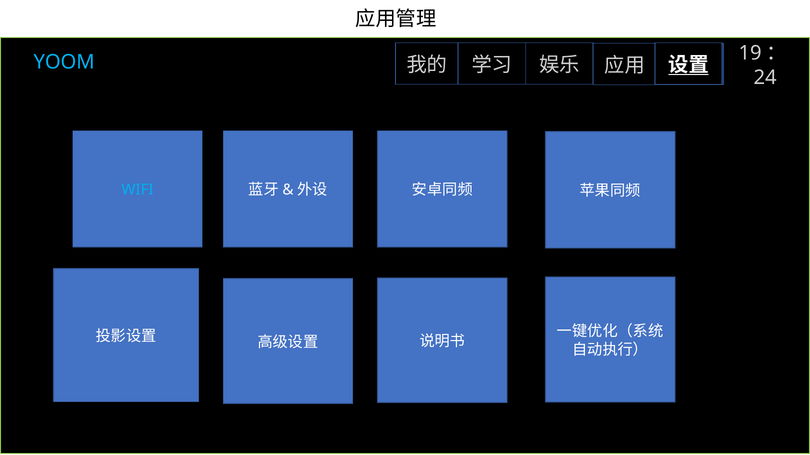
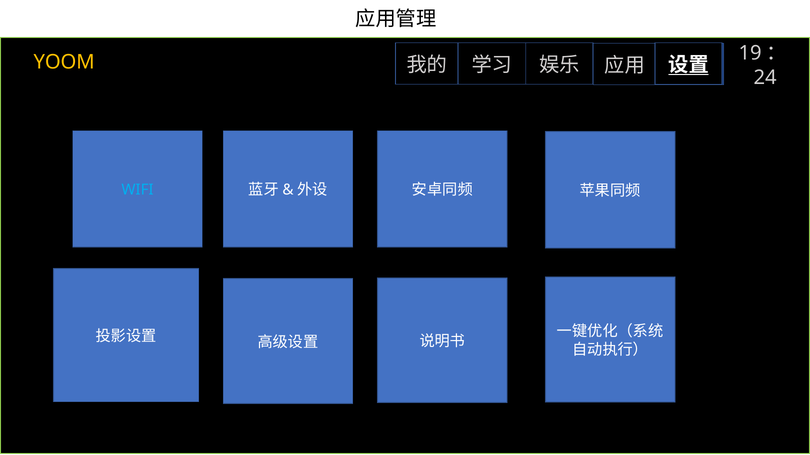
YOOM colour: light blue -> yellow
